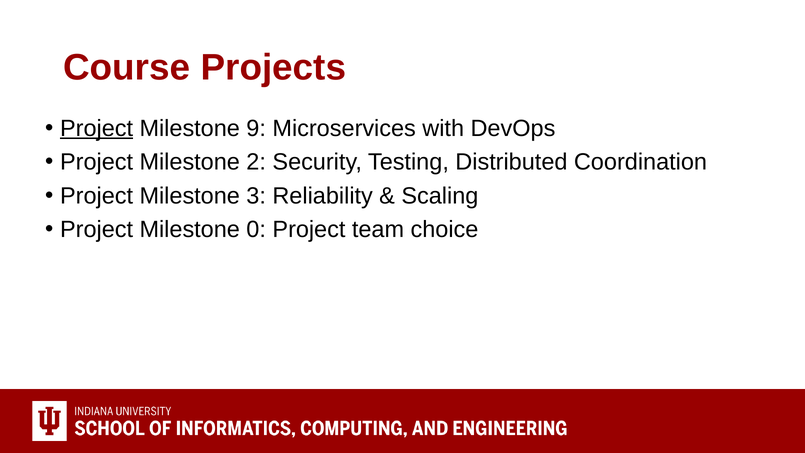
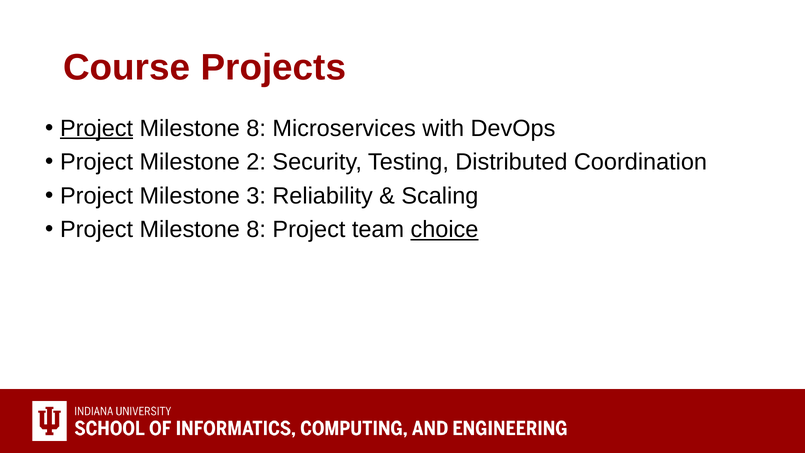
9 at (256, 128): 9 -> 8
0 at (256, 229): 0 -> 8
choice underline: none -> present
